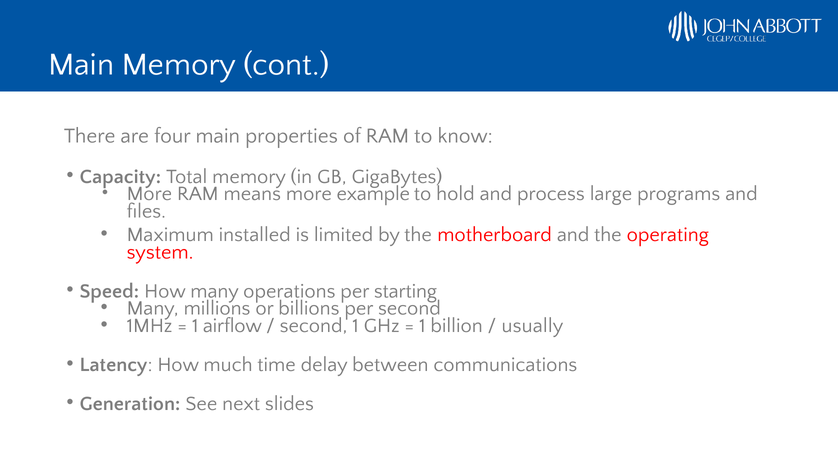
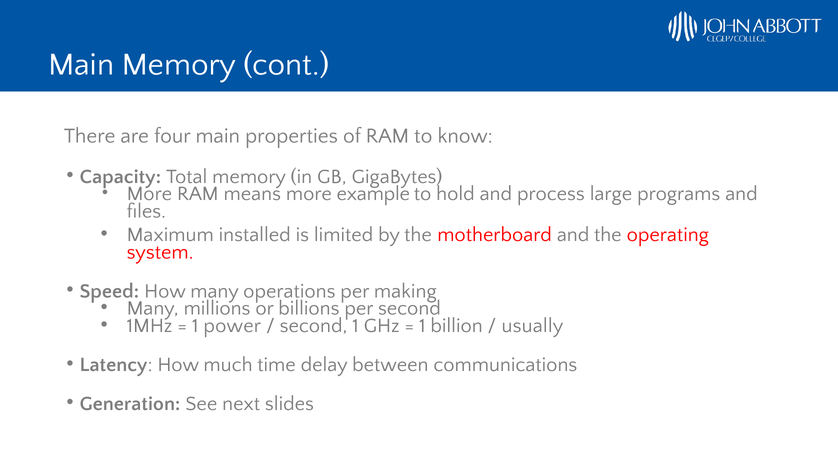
starting: starting -> making
airflow: airflow -> power
